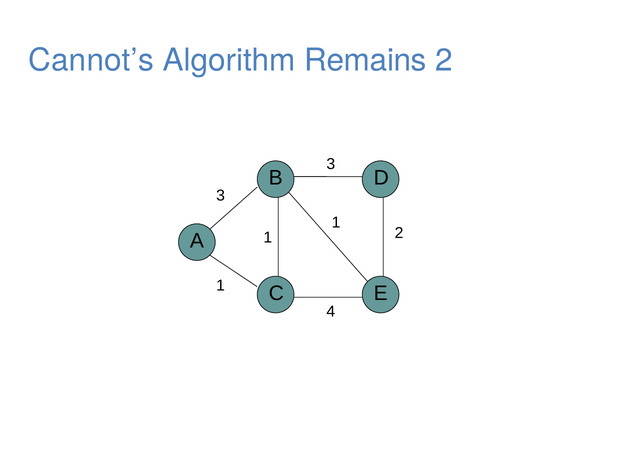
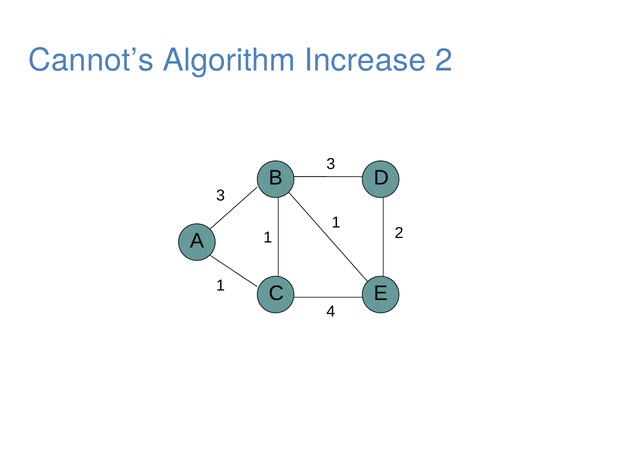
Remains: Remains -> Increase
